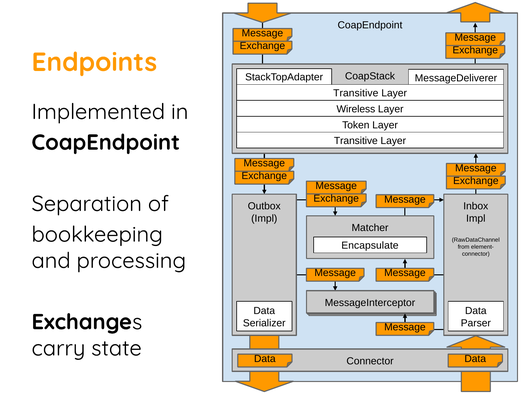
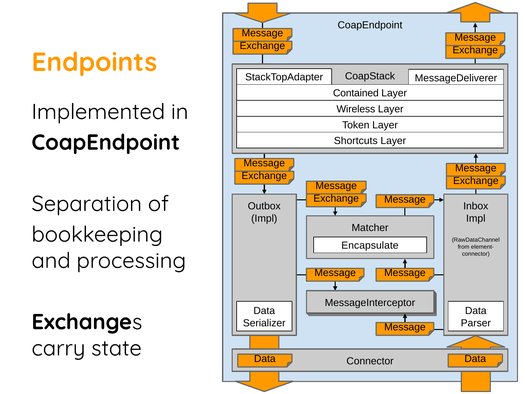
Transitive at (356, 93): Transitive -> Contained
Transitive at (356, 141): Transitive -> Shortcuts
